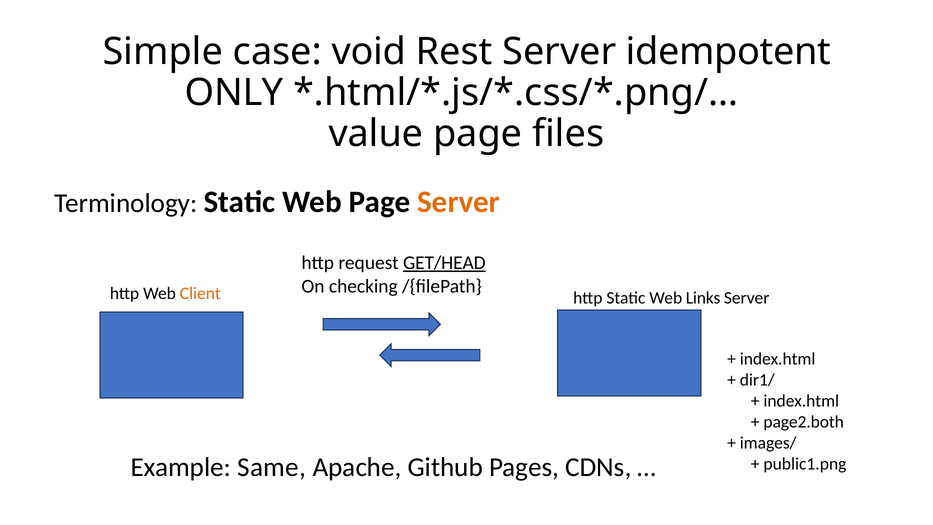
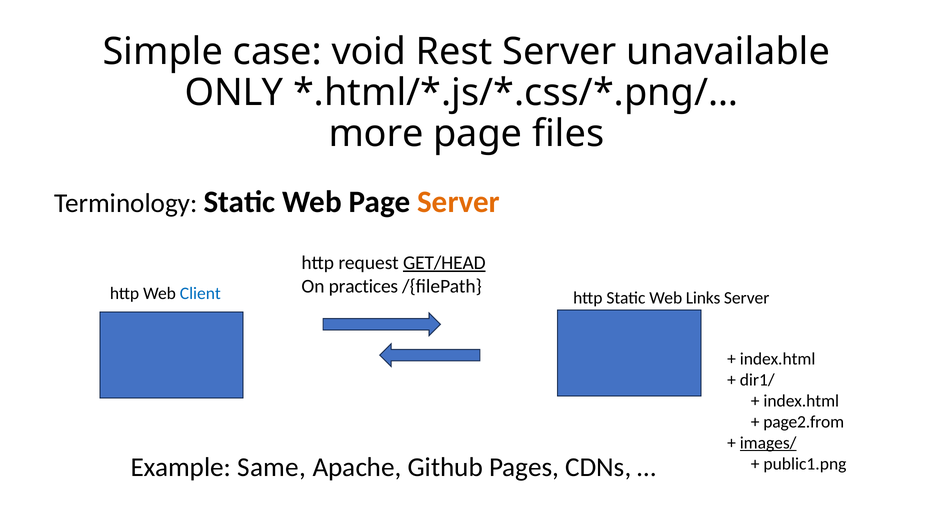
idempotent: idempotent -> unavailable
value: value -> more
checking: checking -> practices
Client colour: orange -> blue
page2.both: page2.both -> page2.from
images/ underline: none -> present
